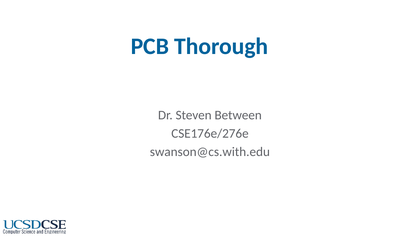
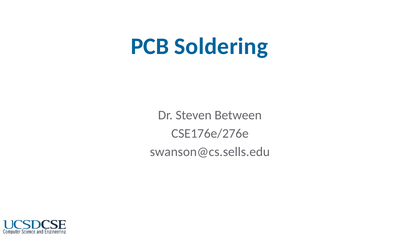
Thorough: Thorough -> Soldering
swanson@cs.with.edu: swanson@cs.with.edu -> swanson@cs.sells.edu
